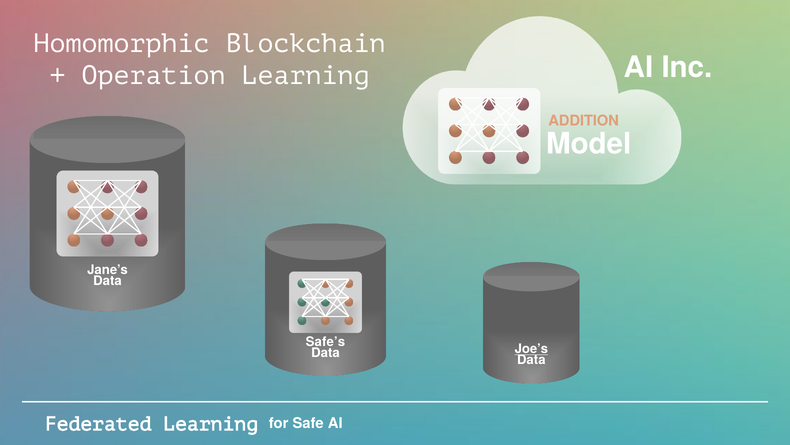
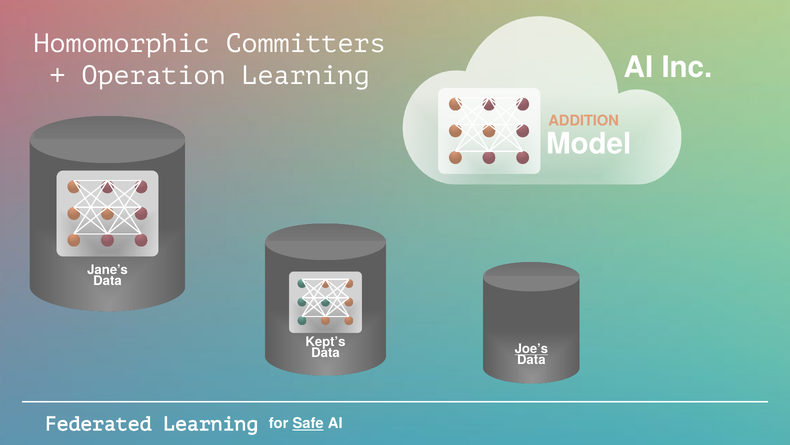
Blockchain: Blockchain -> Committers
Safe’s: Safe’s -> Kept’s
Safe underline: none -> present
